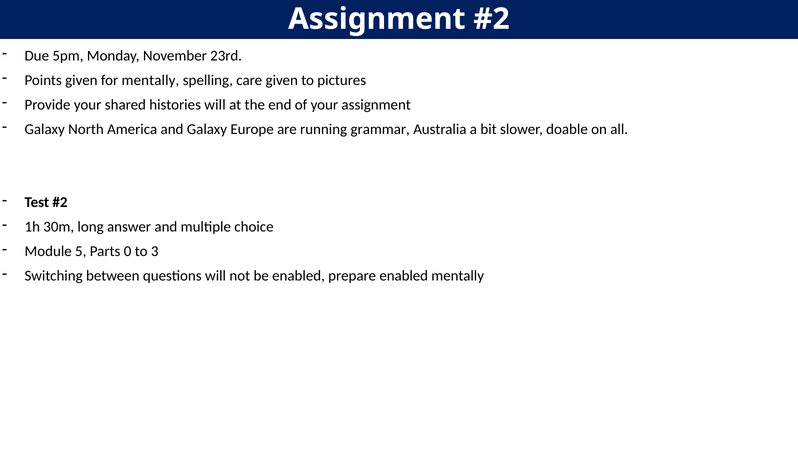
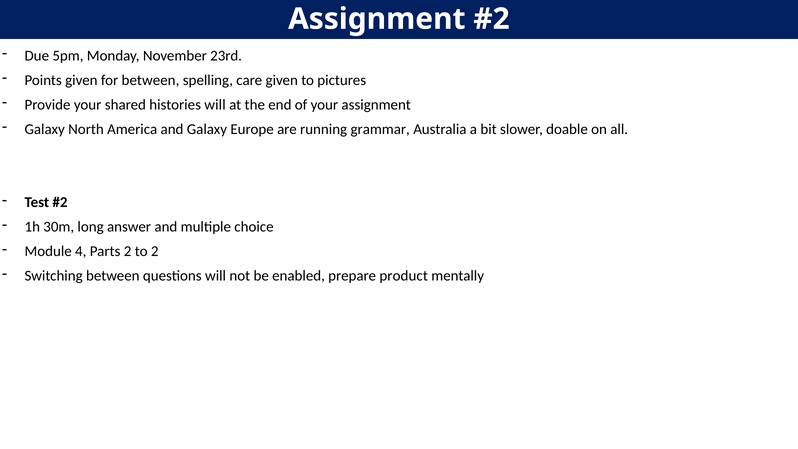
for mentally: mentally -> between
5: 5 -> 4
Parts 0: 0 -> 2
to 3: 3 -> 2
prepare enabled: enabled -> product
